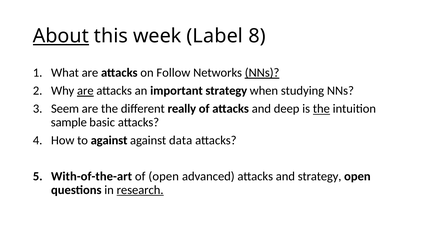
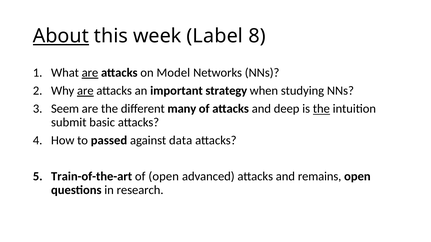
are at (90, 73) underline: none -> present
Follow: Follow -> Model
NNs at (262, 73) underline: present -> none
really: really -> many
sample: sample -> submit
to against: against -> passed
With-of-the-art: With-of-the-art -> Train-of-the-art
and strategy: strategy -> remains
research underline: present -> none
